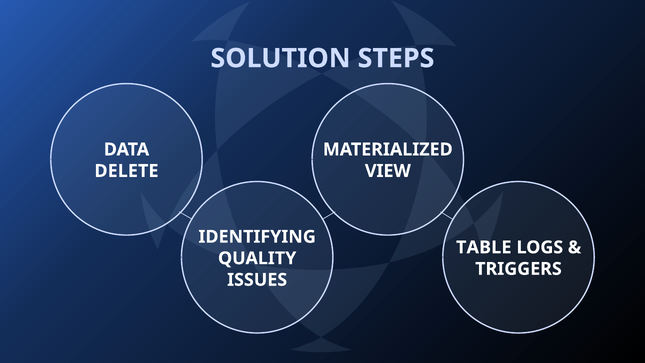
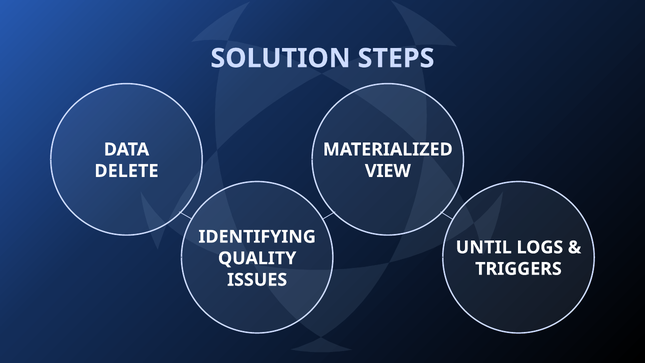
TABLE: TABLE -> UNTIL
